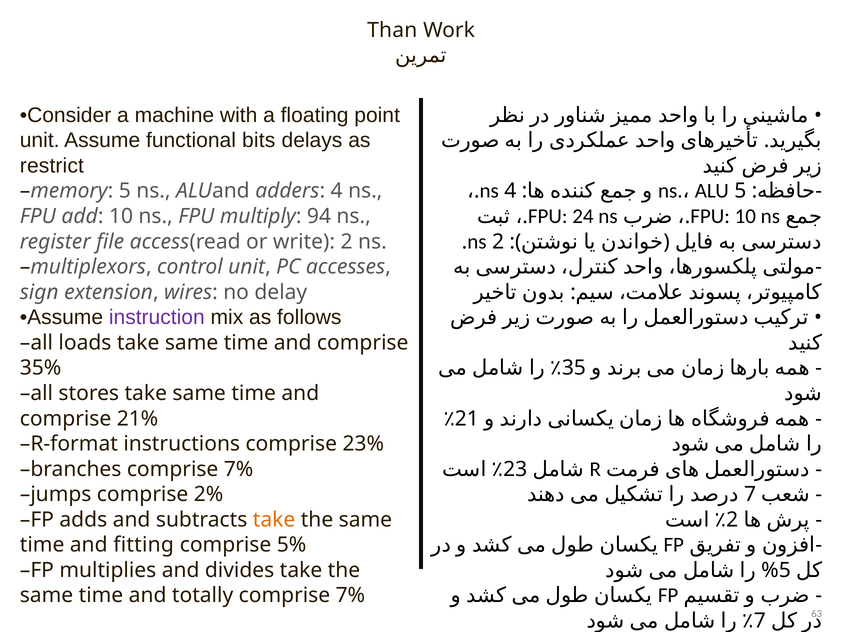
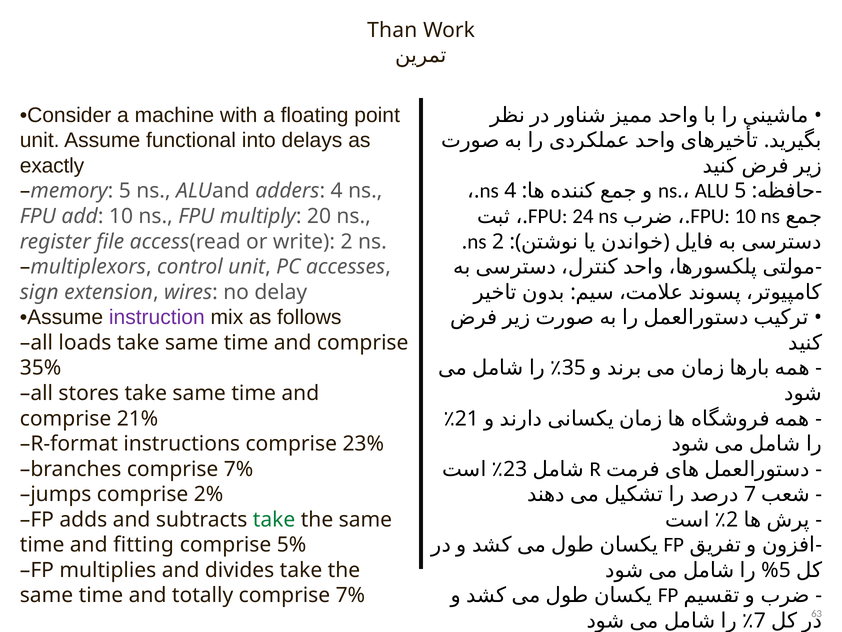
bits: bits -> into
restrict: restrict -> exactly
94: 94 -> 20
take at (274, 519) colour: orange -> green
